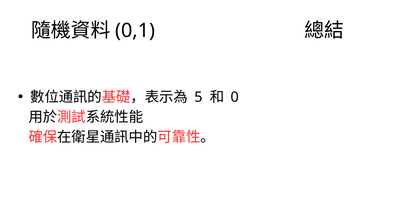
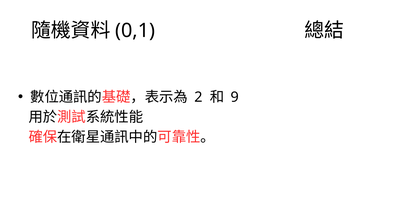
5: 5 -> 2
0: 0 -> 9
